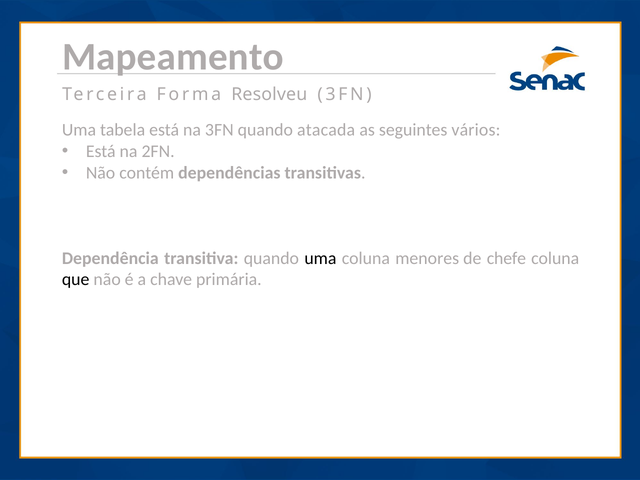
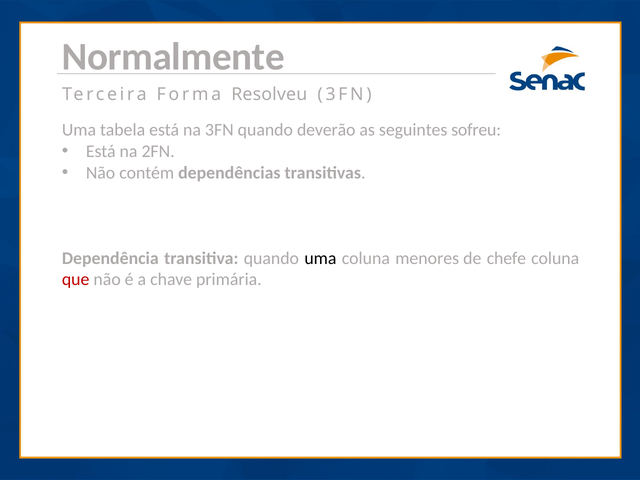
Mapeamento: Mapeamento -> Normalmente
atacada: atacada -> deverão
vários: vários -> sofreu
que colour: black -> red
